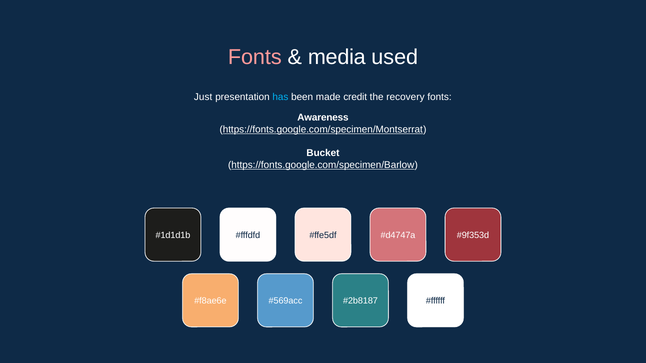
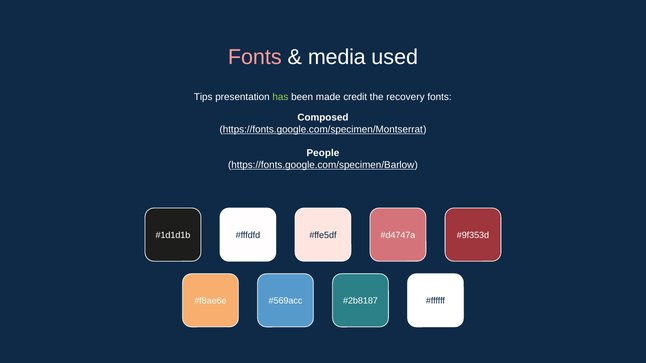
Just: Just -> Tips
has colour: light blue -> light green
Awareness: Awareness -> Composed
Bucket: Bucket -> People
